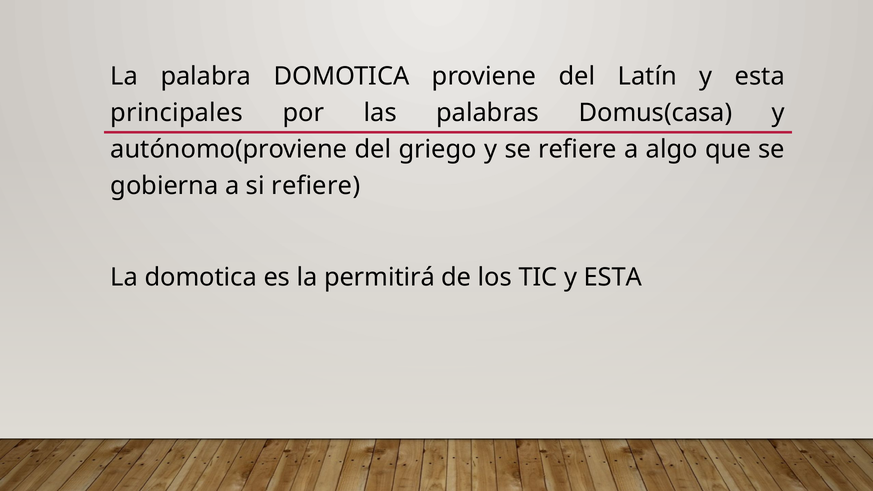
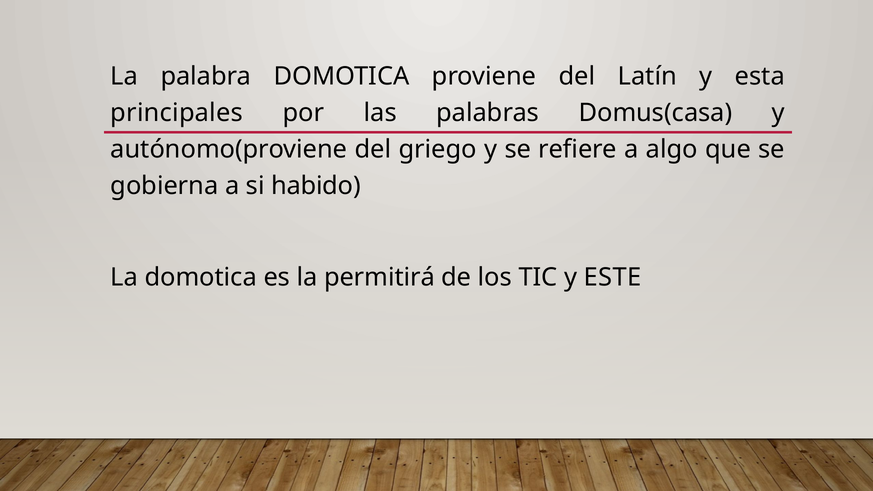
si refiere: refiere -> habido
TIC y ESTA: ESTA -> ESTE
